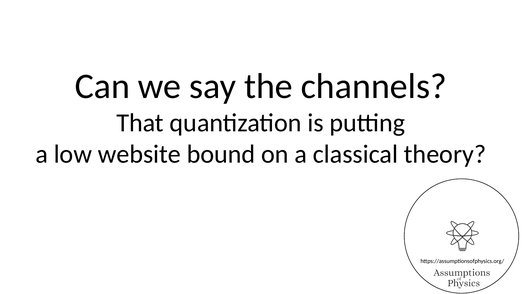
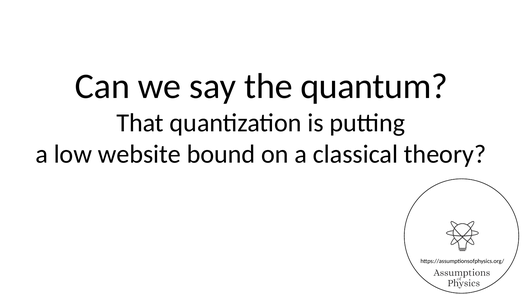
channels: channels -> quantum
